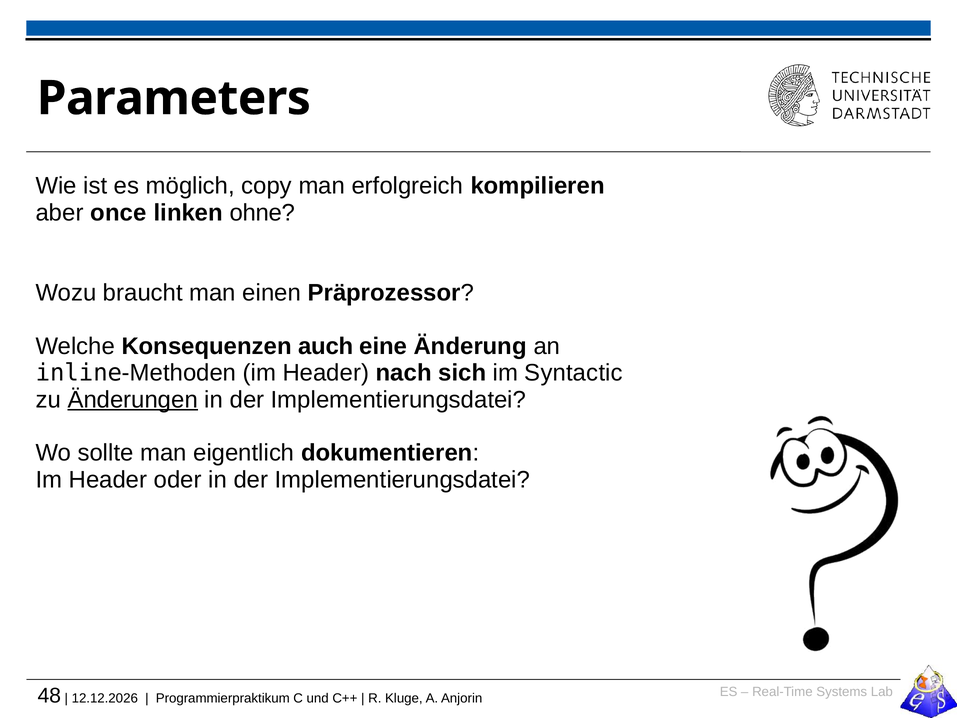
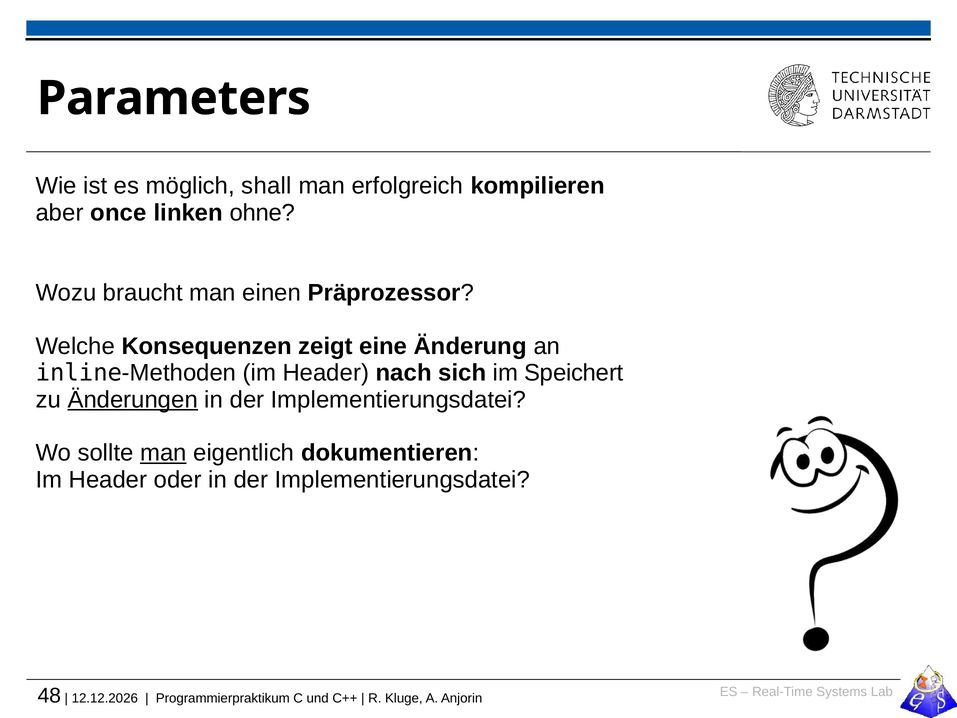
copy: copy -> shall
auch: auch -> zeigt
Syntactic: Syntactic -> Speichert
man at (163, 453) underline: none -> present
